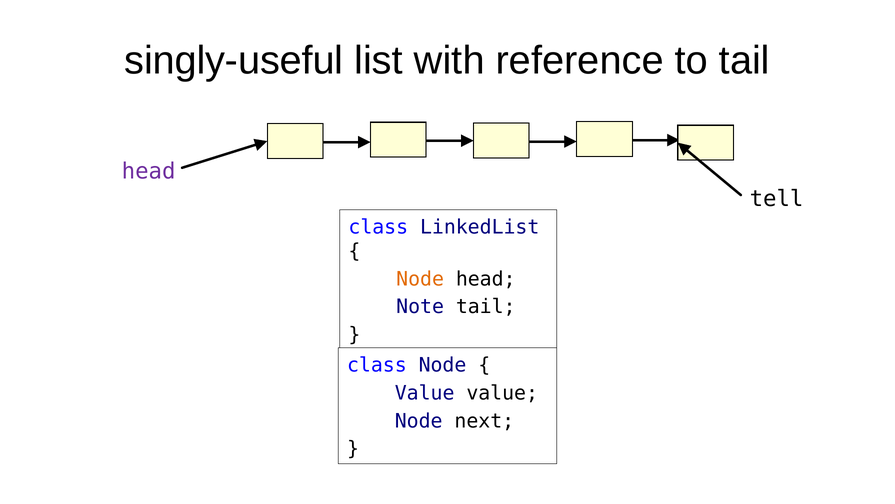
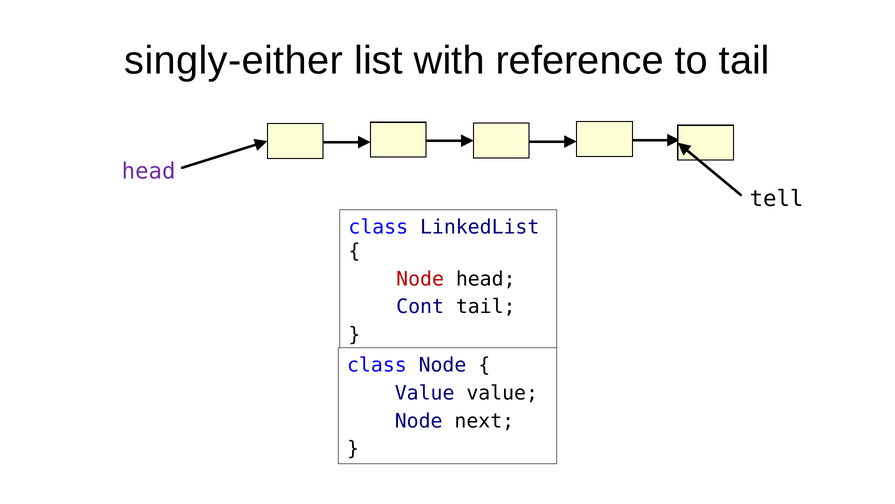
singly-useful: singly-useful -> singly-either
Node at (420, 279) colour: orange -> red
Note: Note -> Cont
